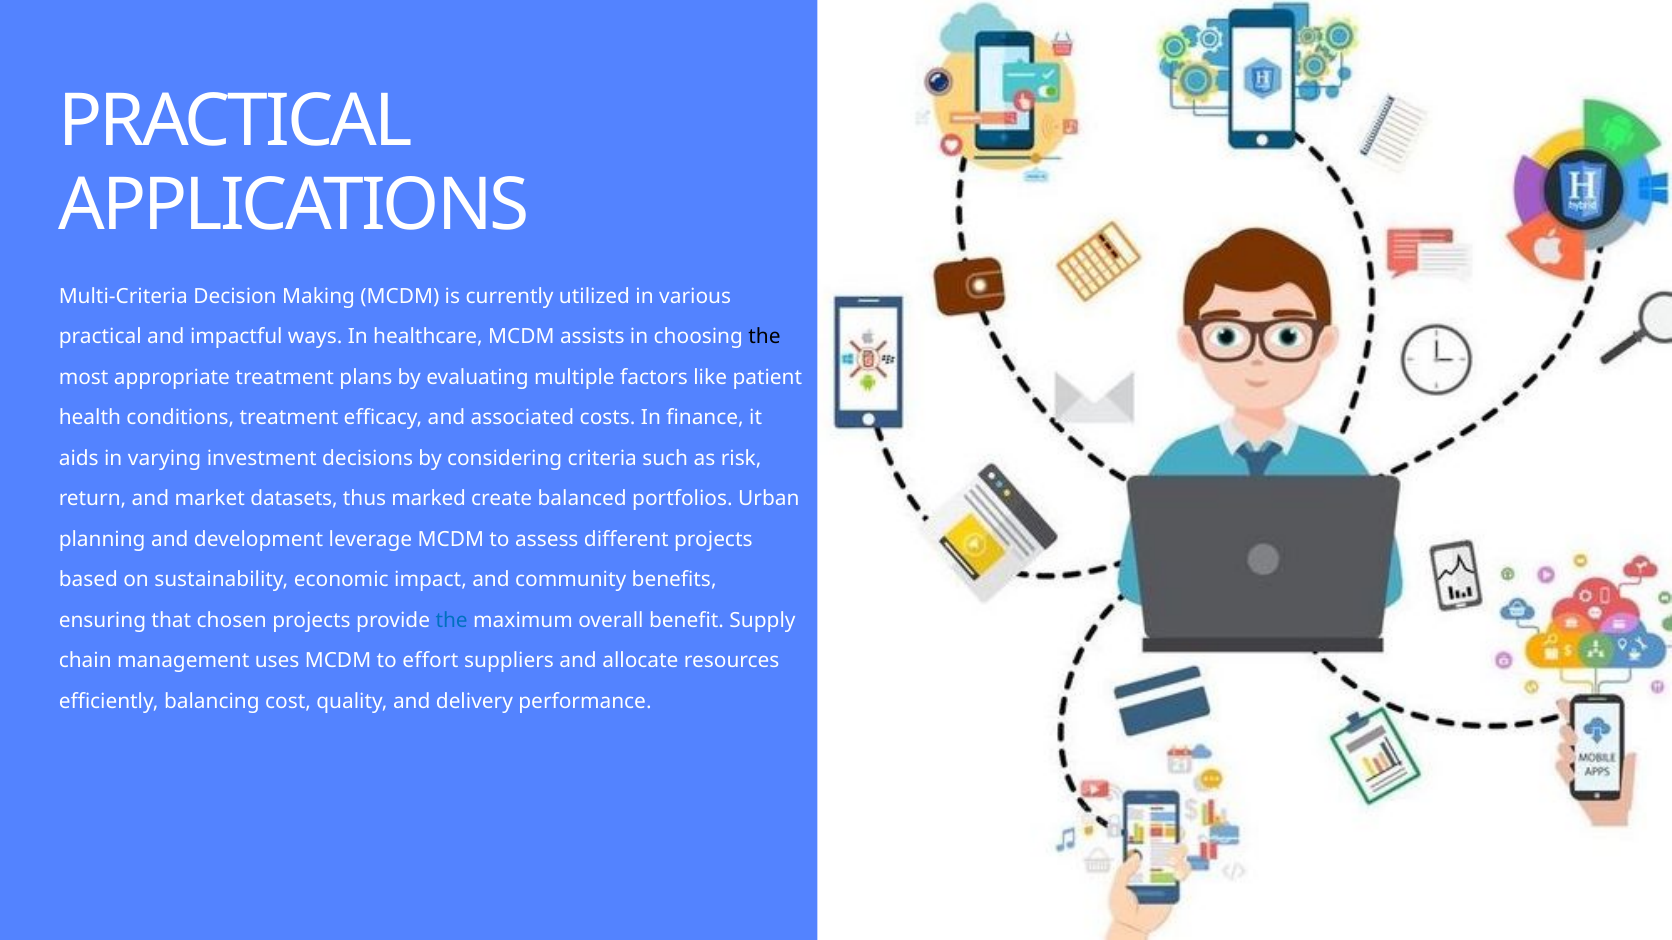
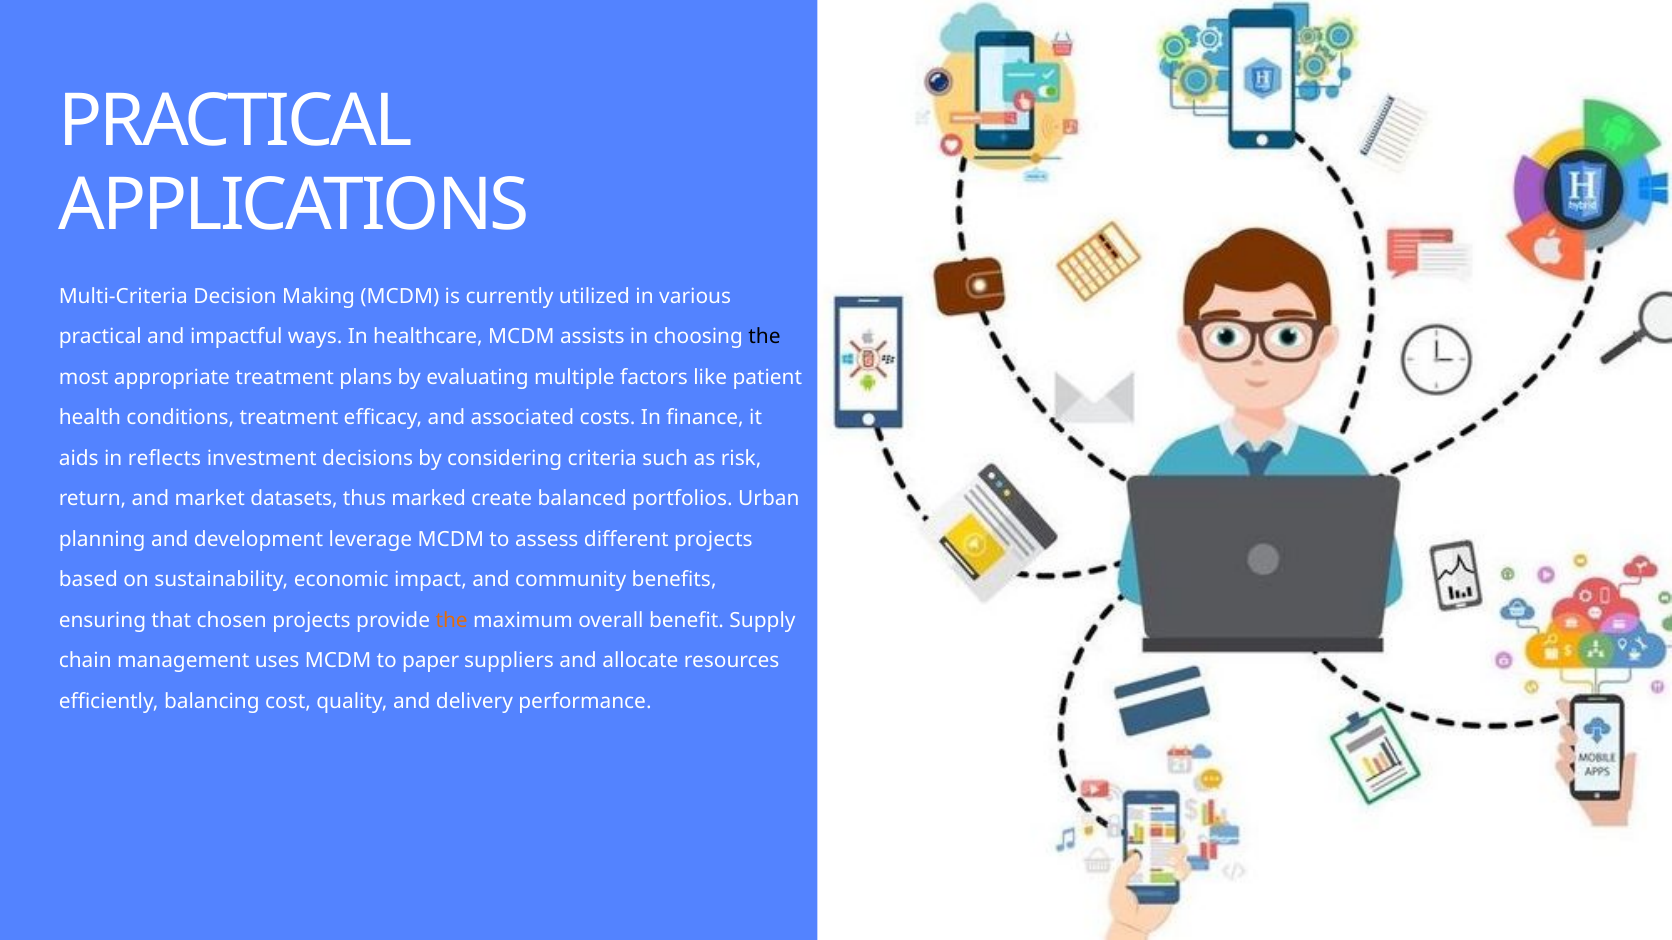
varying: varying -> reflects
the at (452, 621) colour: blue -> orange
effort: effort -> paper
